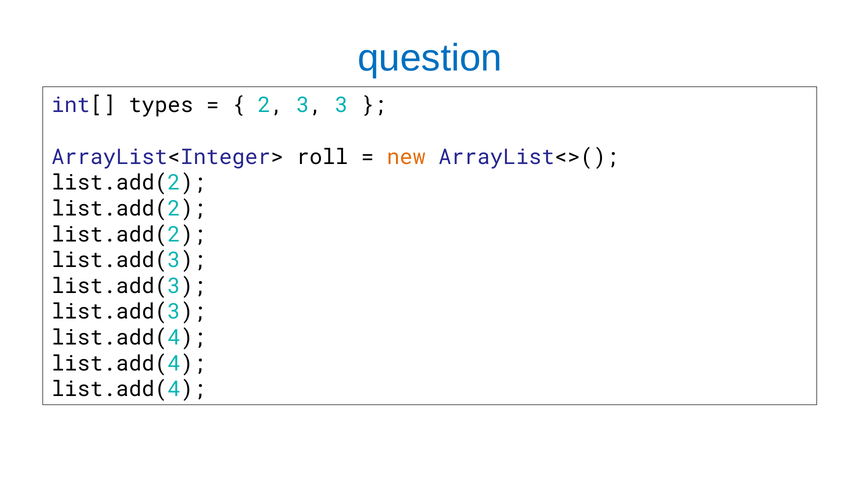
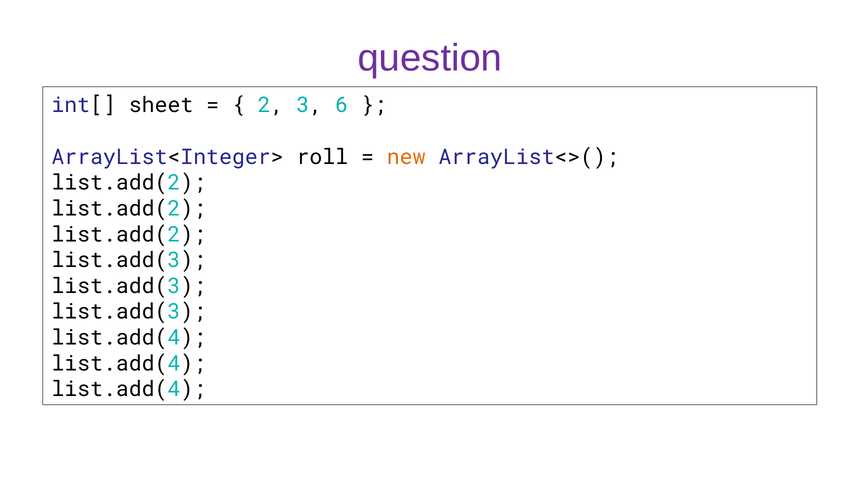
question colour: blue -> purple
types: types -> sheet
3 3: 3 -> 6
